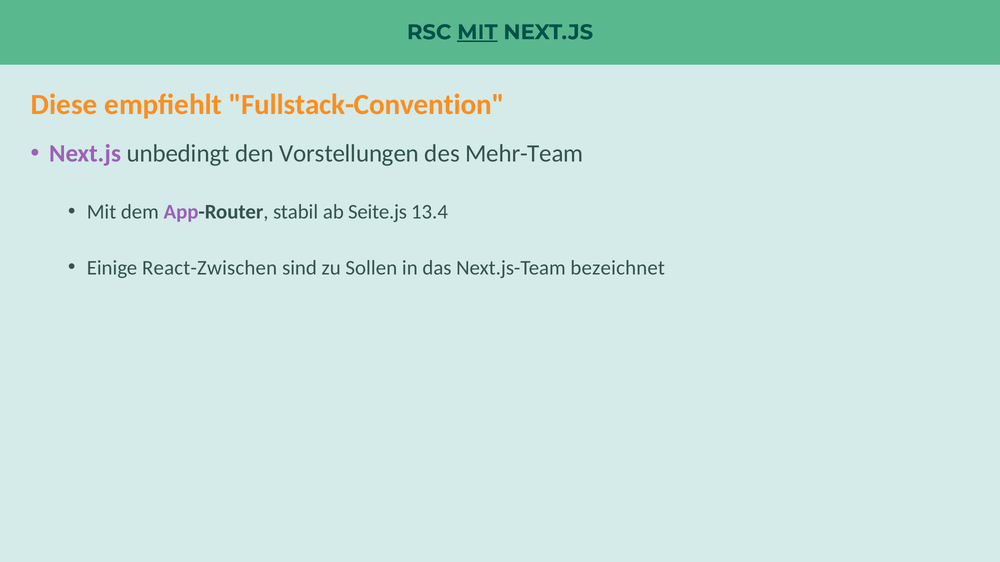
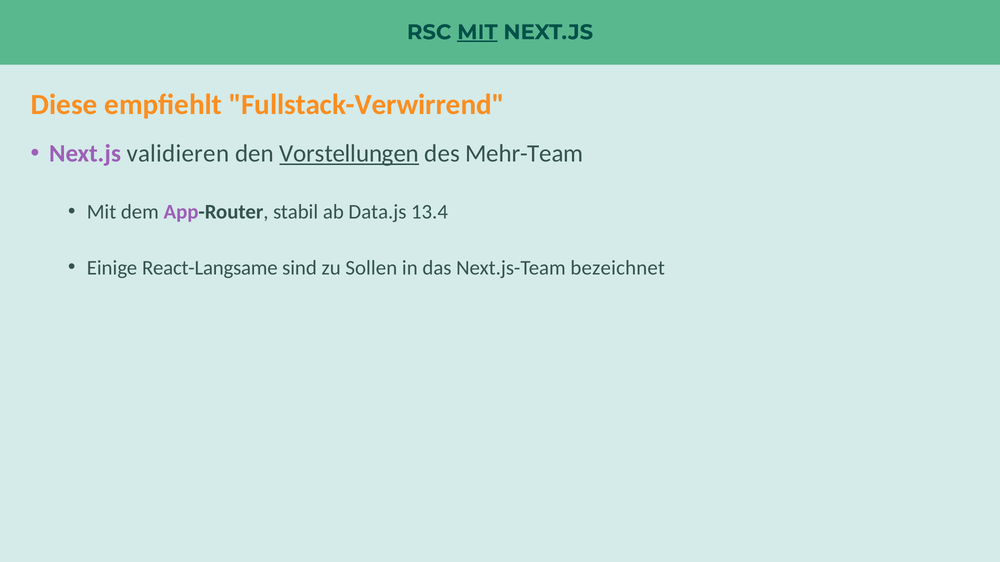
Fullstack-Convention: Fullstack-Convention -> Fullstack-Verwirrend
unbedingt: unbedingt -> validieren
Vorstellungen underline: none -> present
Seite.js: Seite.js -> Data.js
React-Zwischen: React-Zwischen -> React-Langsame
